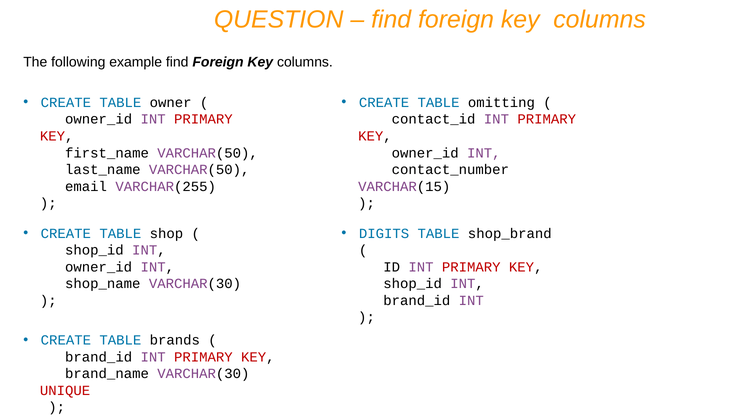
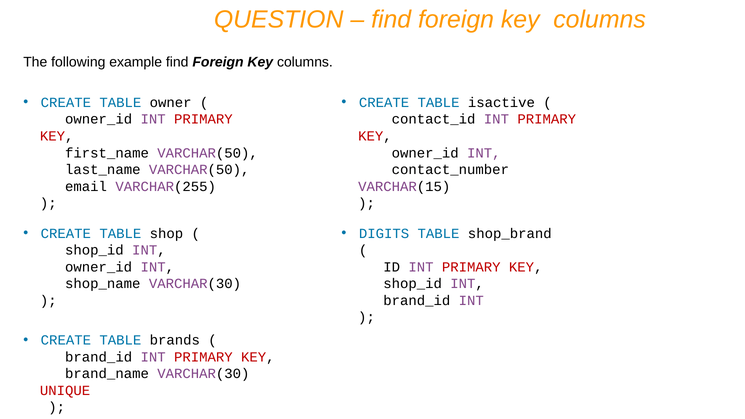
omitting: omitting -> isactive
